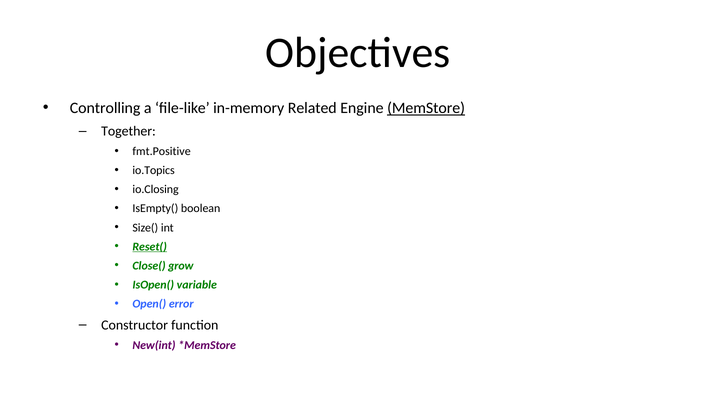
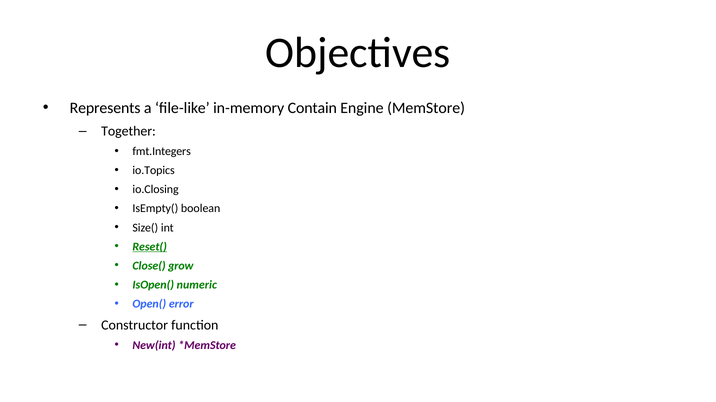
Controlling: Controlling -> Represents
Related: Related -> Contain
MemStore underline: present -> none
fmt.Positive: fmt.Positive -> fmt.Integers
variable: variable -> numeric
